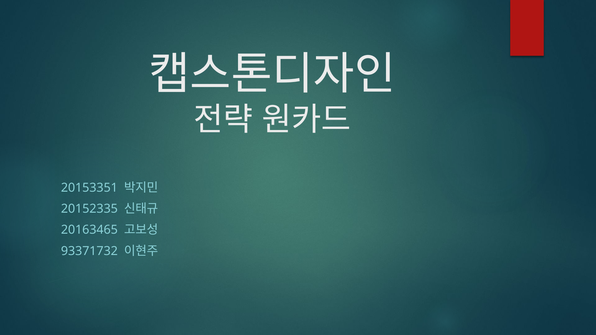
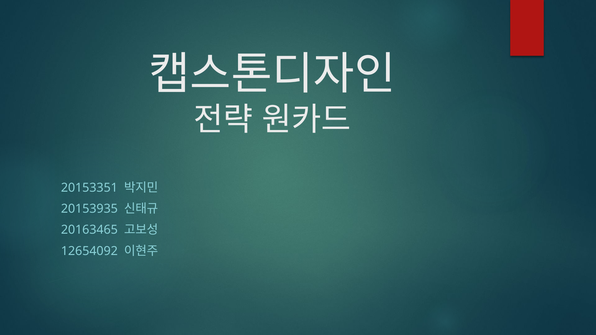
20152335: 20152335 -> 20153935
93371732: 93371732 -> 12654092
